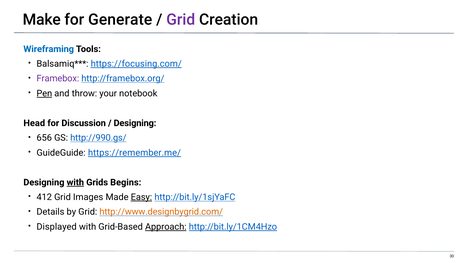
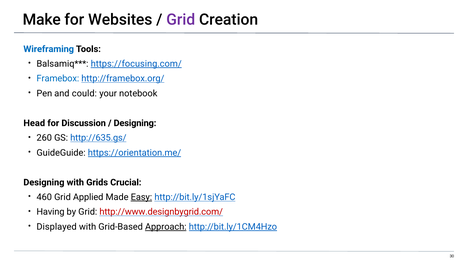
Generate: Generate -> Websites
Framebox colour: purple -> blue
Pen underline: present -> none
throw: throw -> could
656: 656 -> 260
http://990.gs/: http://990.gs/ -> http://635.gs/
https://remember.me/: https://remember.me/ -> https://orientation.me/
with at (75, 183) underline: present -> none
Begins: Begins -> Crucial
412: 412 -> 460
Images: Images -> Applied
Details: Details -> Having
http://www.designbygrid.com/ colour: orange -> red
